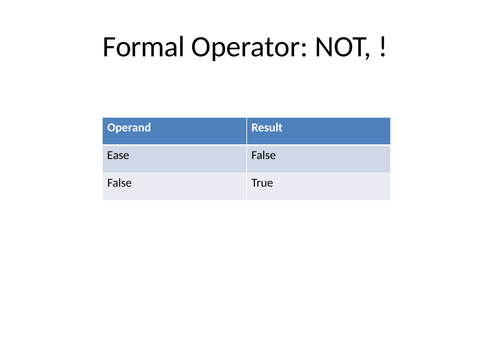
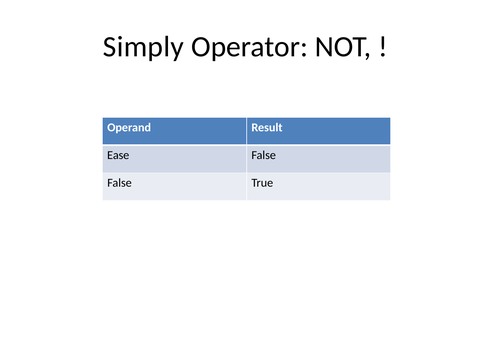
Formal: Formal -> Simply
